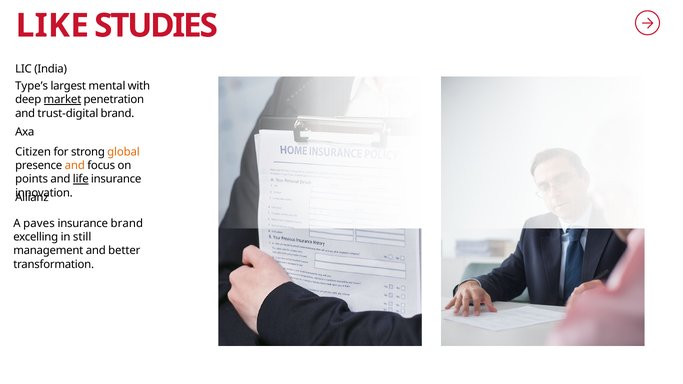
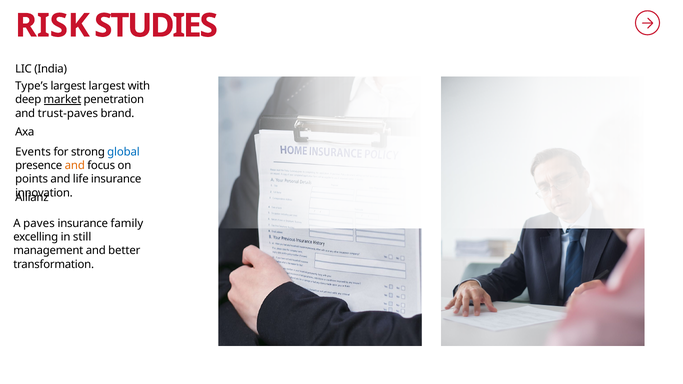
LIKE: LIKE -> RISK
largest mental: mental -> largest
trust-digital: trust-digital -> trust-paves
Citizen: Citizen -> Events
global colour: orange -> blue
life underline: present -> none
insurance brand: brand -> family
